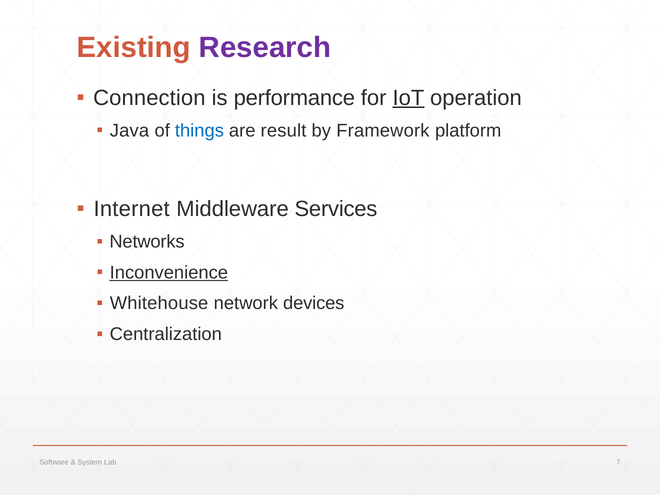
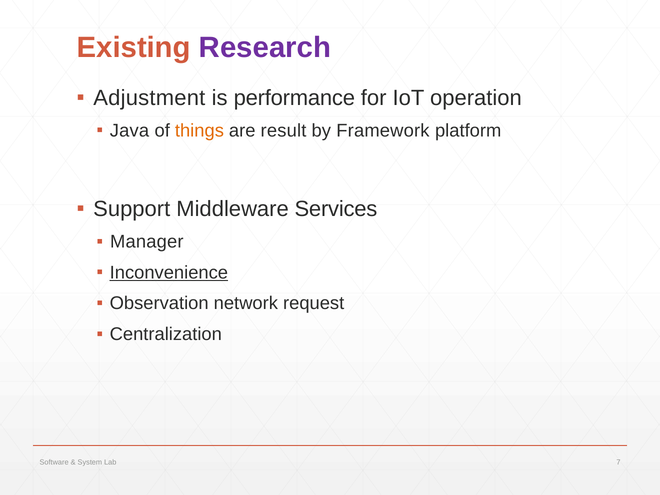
Connection: Connection -> Adjustment
IoT underline: present -> none
things colour: blue -> orange
Internet: Internet -> Support
Networks: Networks -> Manager
Whitehouse: Whitehouse -> Observation
devices: devices -> request
